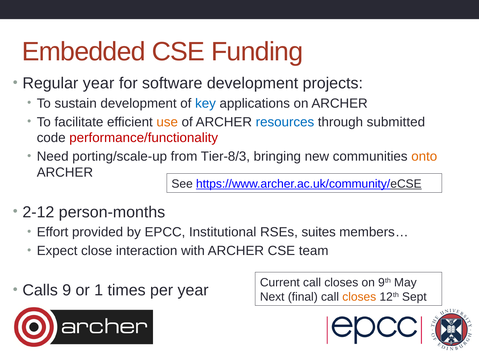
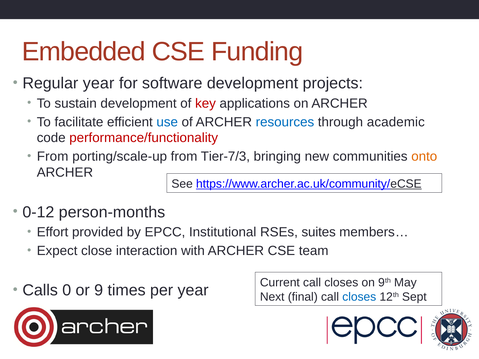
key colour: blue -> red
use colour: orange -> blue
submitted: submitted -> academic
Need at (53, 157): Need -> From
Tier-8/3: Tier-8/3 -> Tier-7/3
2-12: 2-12 -> 0-12
9: 9 -> 0
1: 1 -> 9
closes at (359, 297) colour: orange -> blue
